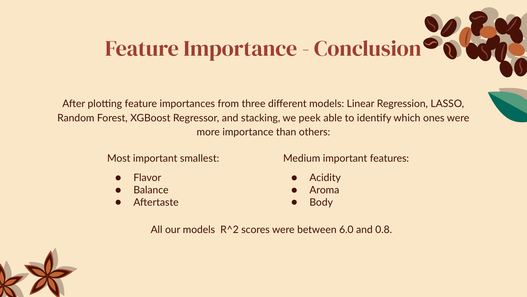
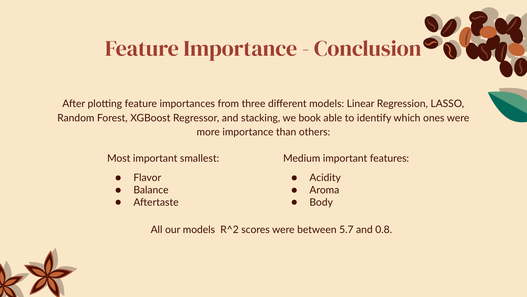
peek: peek -> book
6.0: 6.0 -> 5.7
